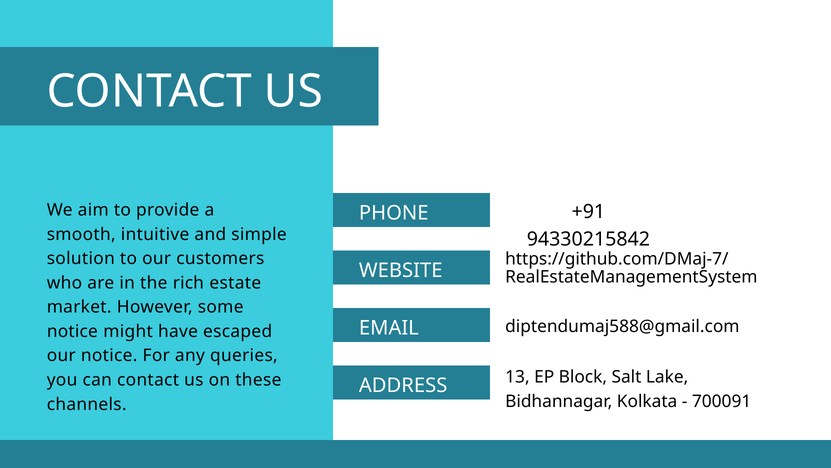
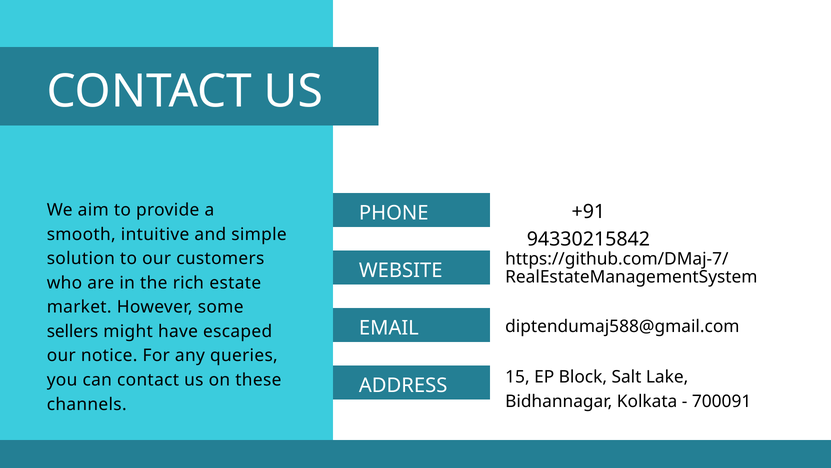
notice at (72, 331): notice -> sellers
13: 13 -> 15
